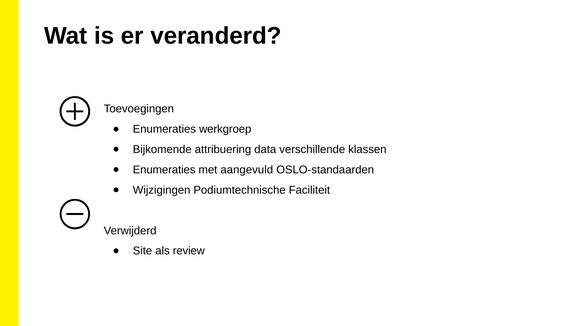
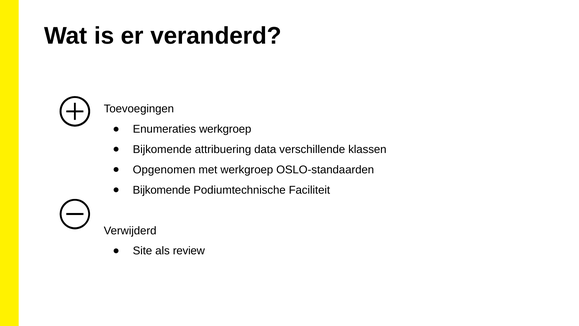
Enumeraties at (164, 170): Enumeraties -> Opgenomen
met aangevuld: aangevuld -> werkgroep
Wijzigingen at (162, 190): Wijzigingen -> Bijkomende
